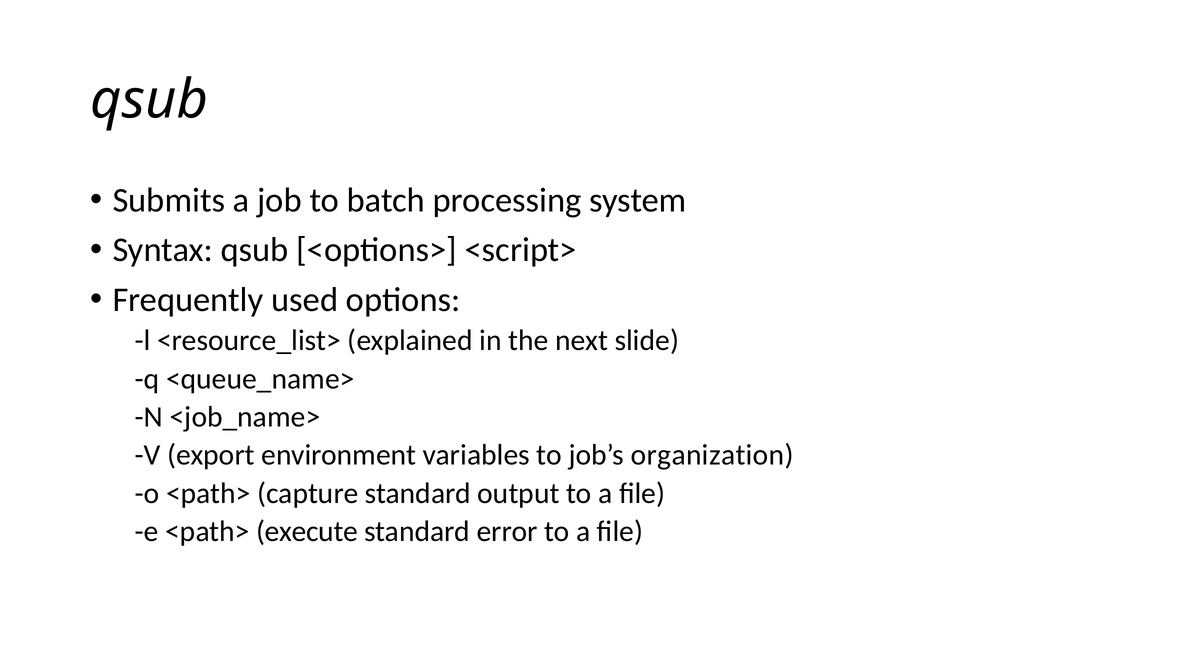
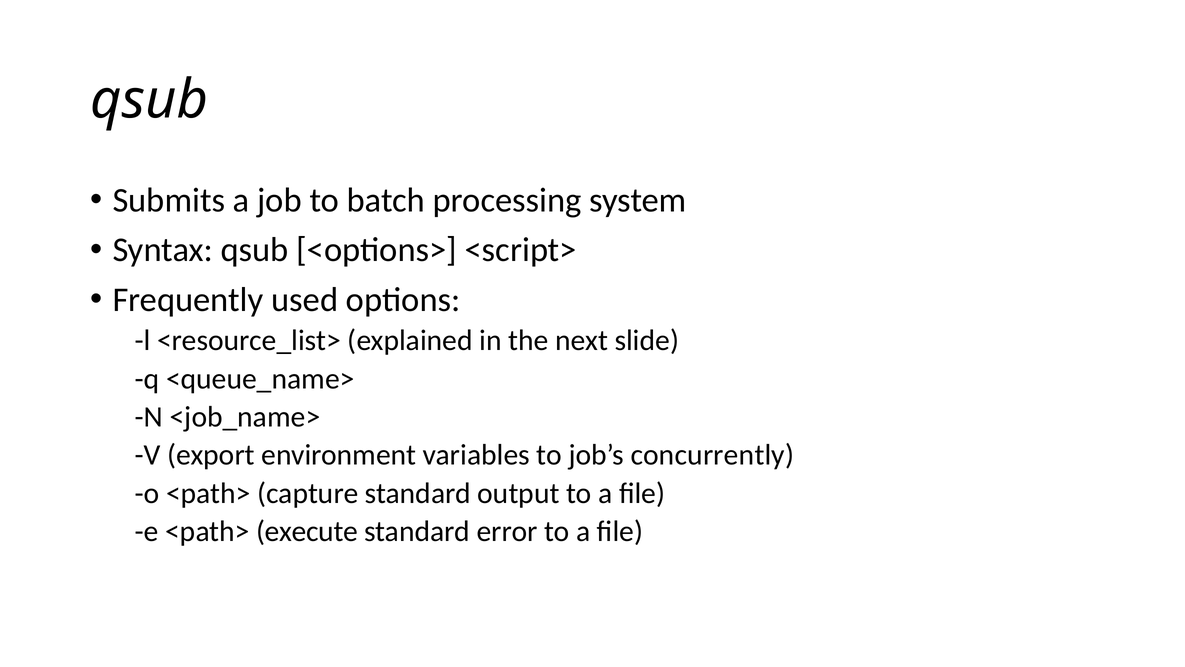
organization: organization -> concurrently
